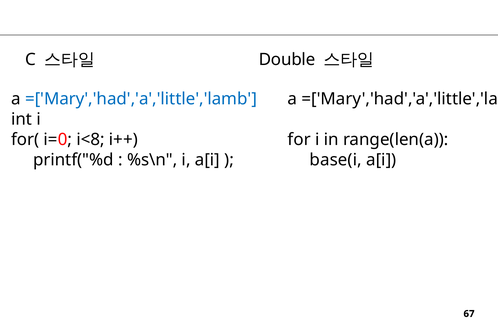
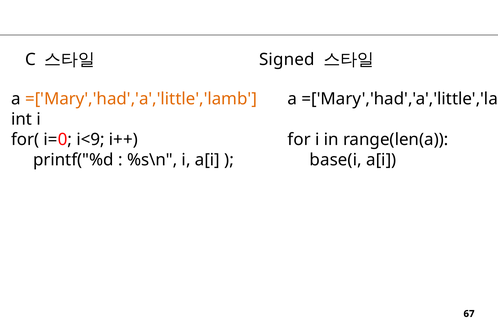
Double: Double -> Signed
=['Mary','had','a','little','lamb at (141, 99) colour: blue -> orange
i<8: i<8 -> i<9
